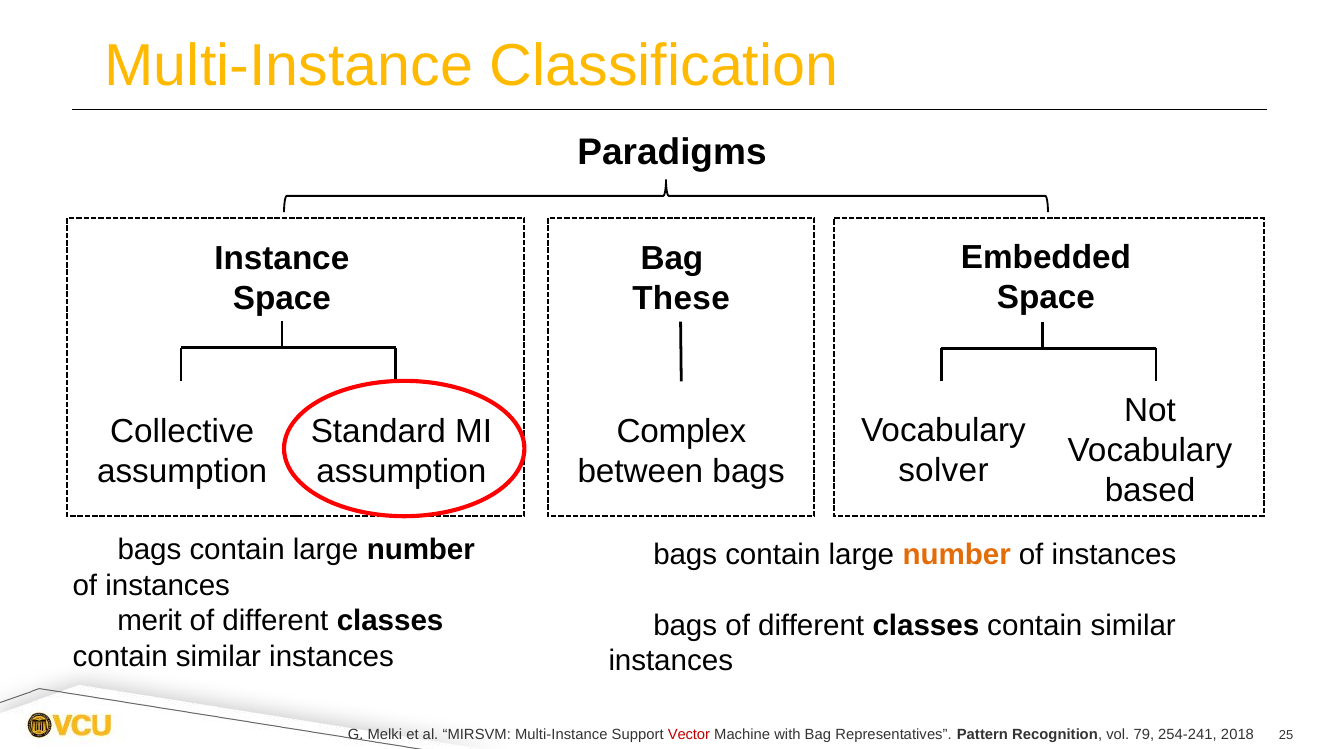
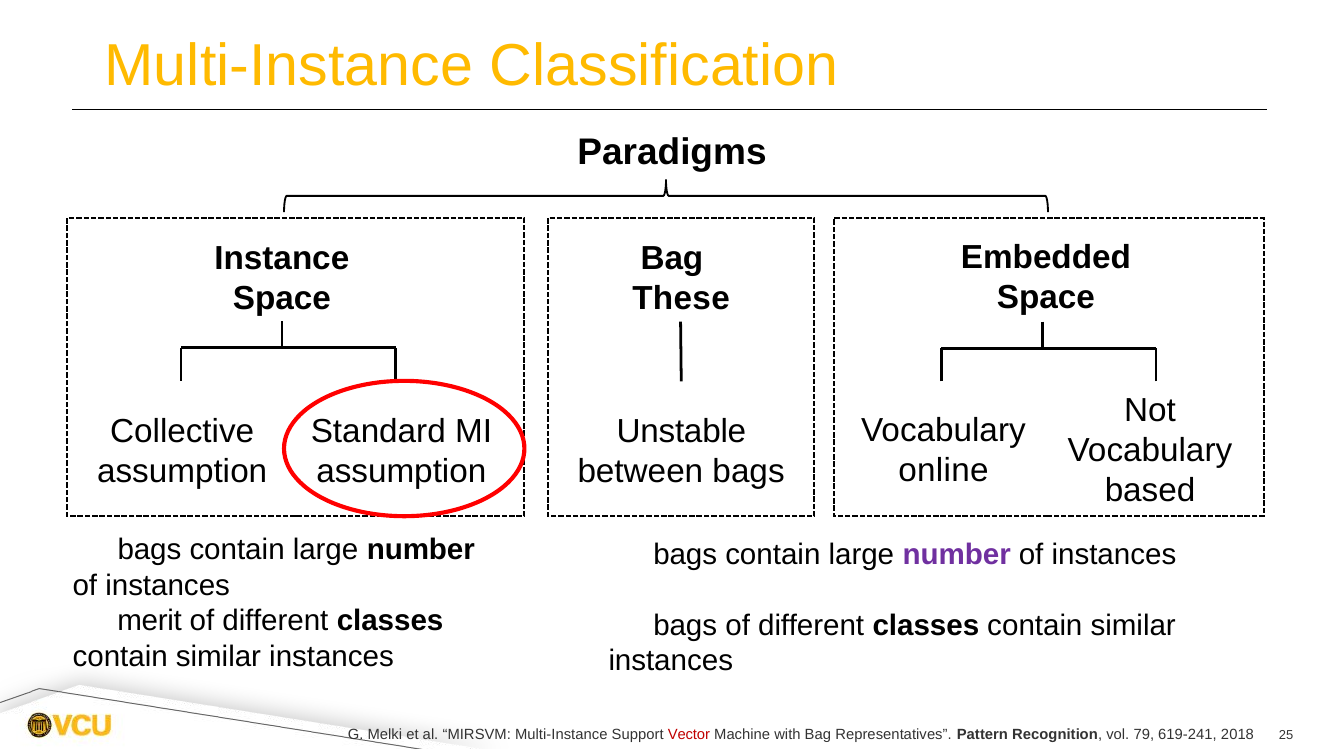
Complex: Complex -> Unstable
solver: solver -> online
number at (957, 555) colour: orange -> purple
254-241: 254-241 -> 619-241
